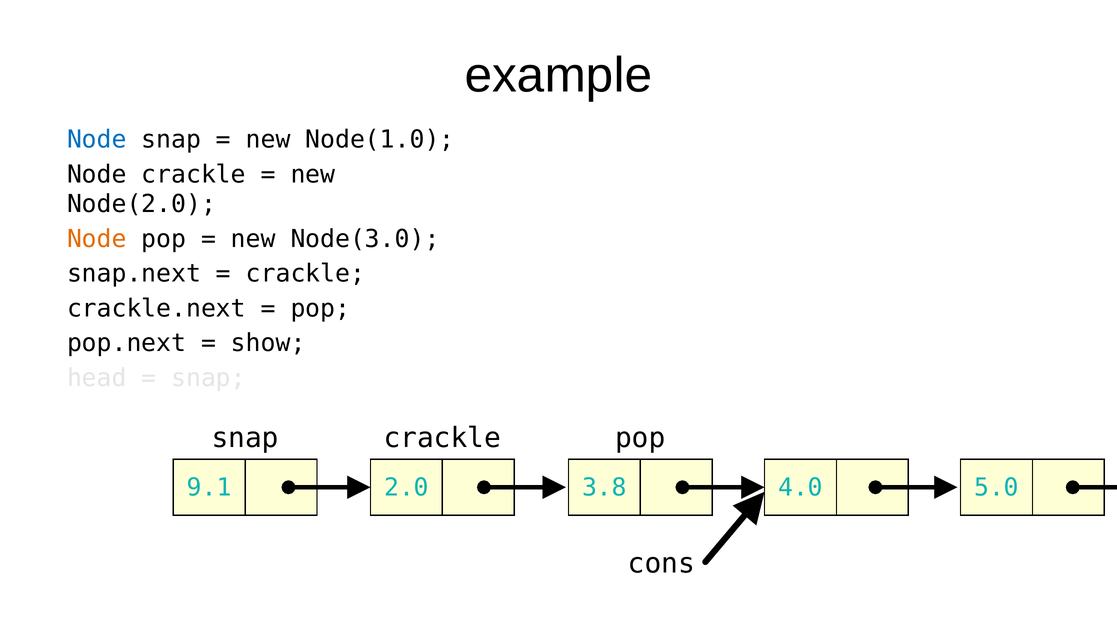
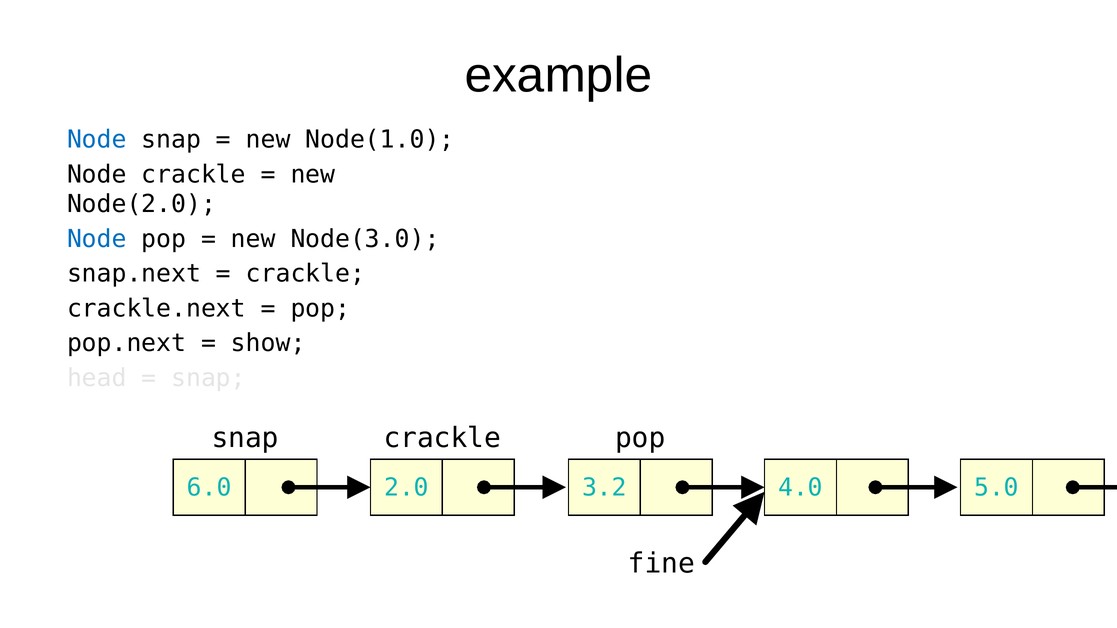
Node at (97, 239) colour: orange -> blue
9.1: 9.1 -> 6.0
3.8: 3.8 -> 3.2
cons: cons -> fine
